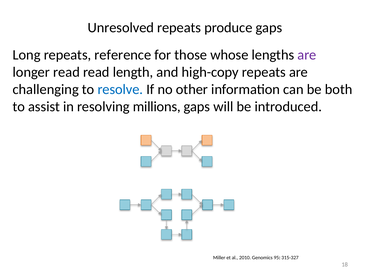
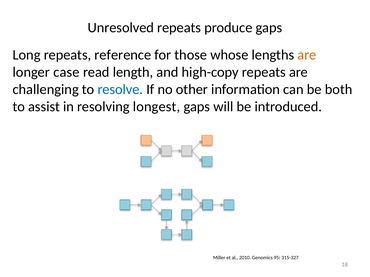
are at (307, 55) colour: purple -> orange
longer read: read -> case
millions: millions -> longest
